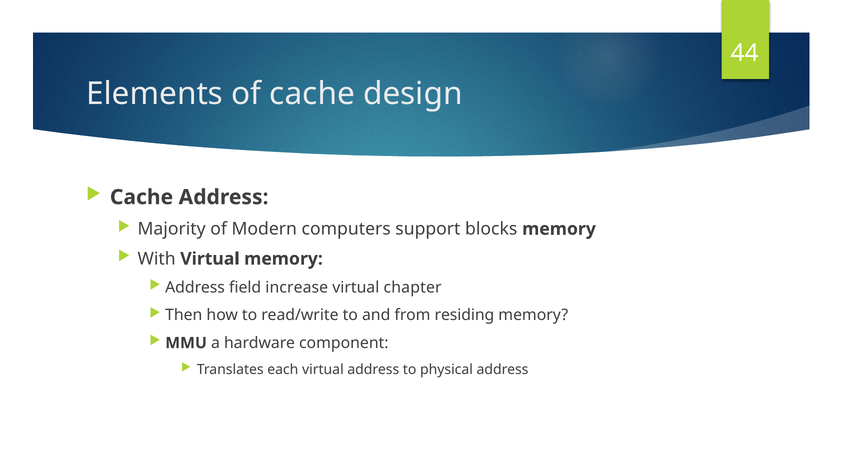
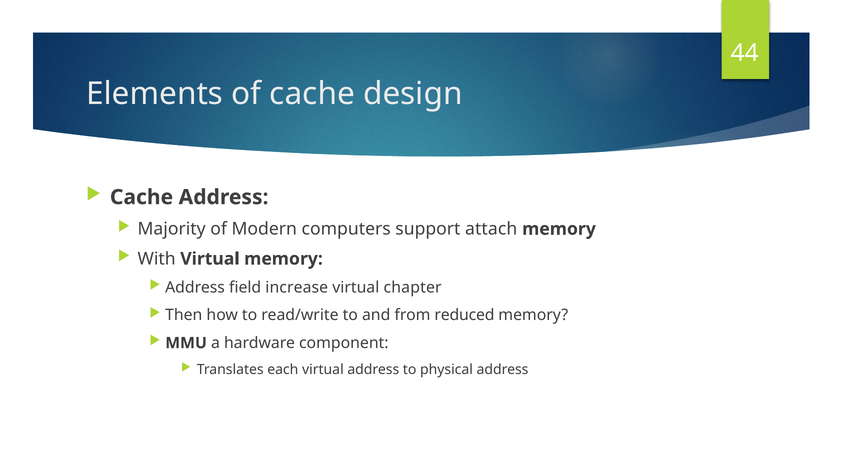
blocks: blocks -> attach
residing: residing -> reduced
